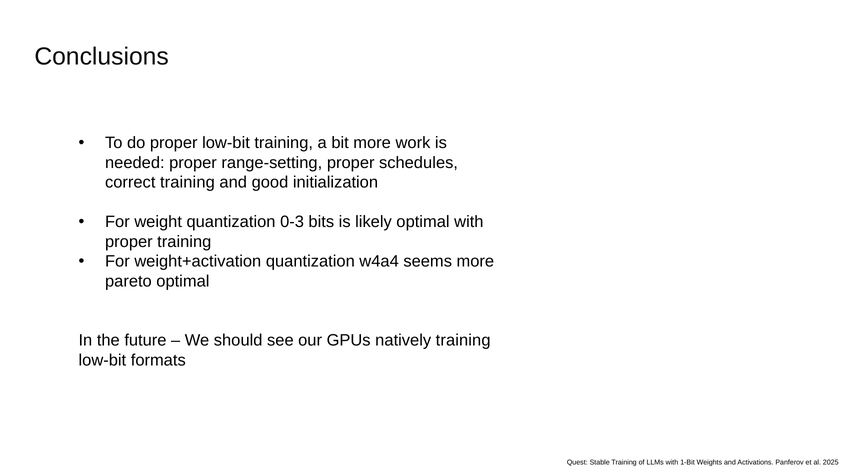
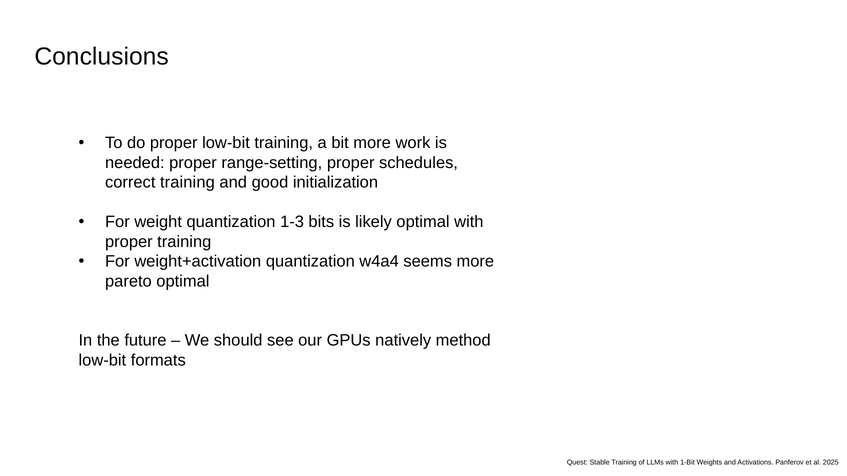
0-3: 0-3 -> 1-3
natively training: training -> method
